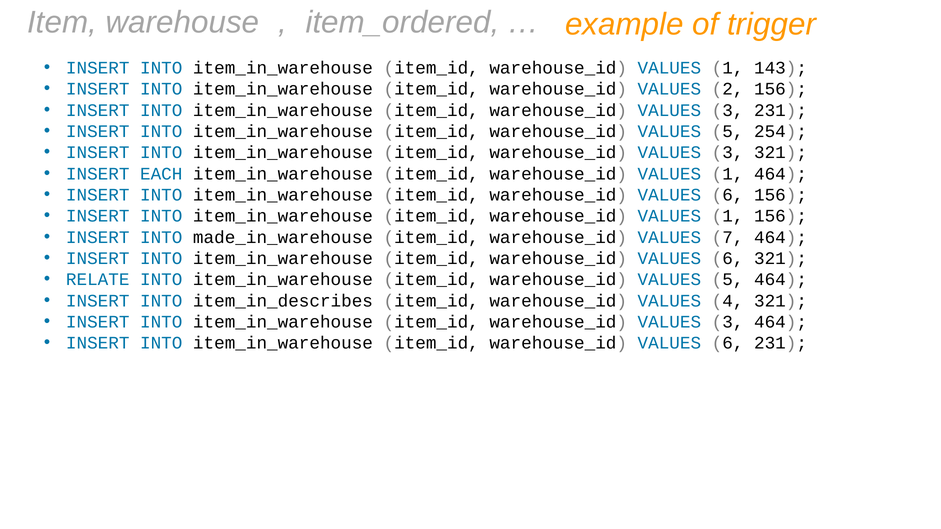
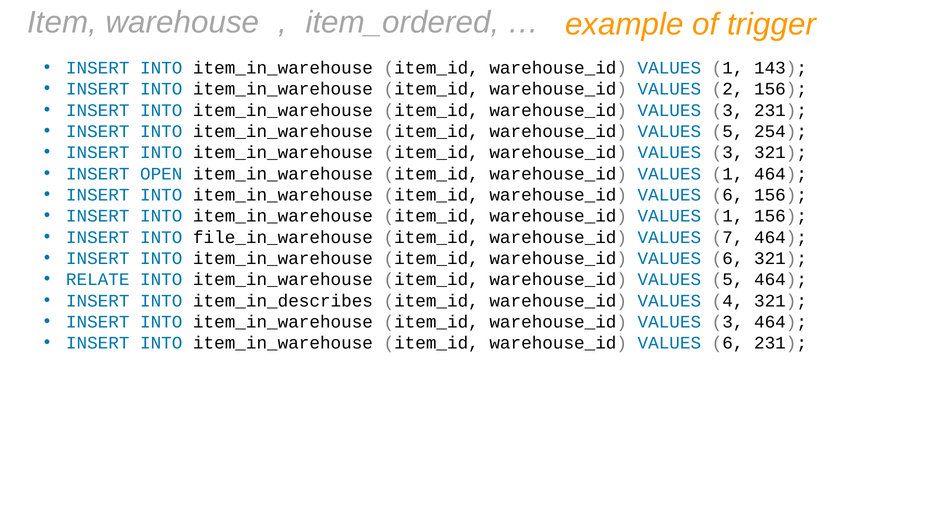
EACH: EACH -> OPEN
made_in_warehouse: made_in_warehouse -> file_in_warehouse
